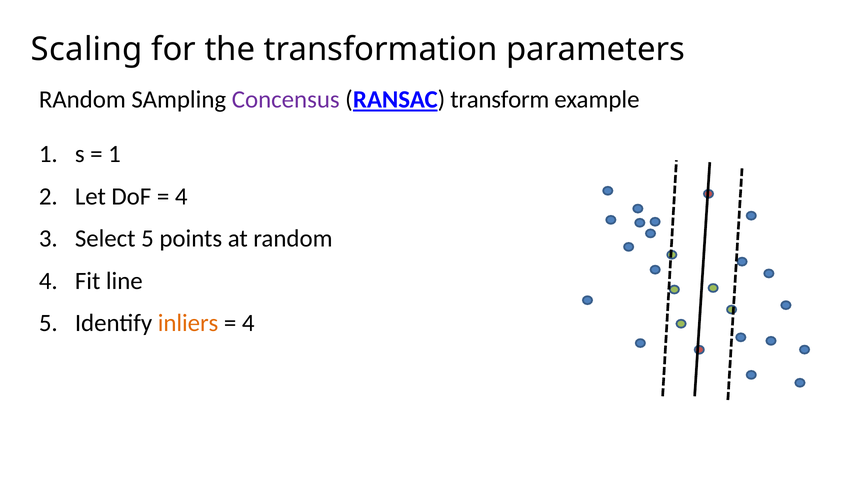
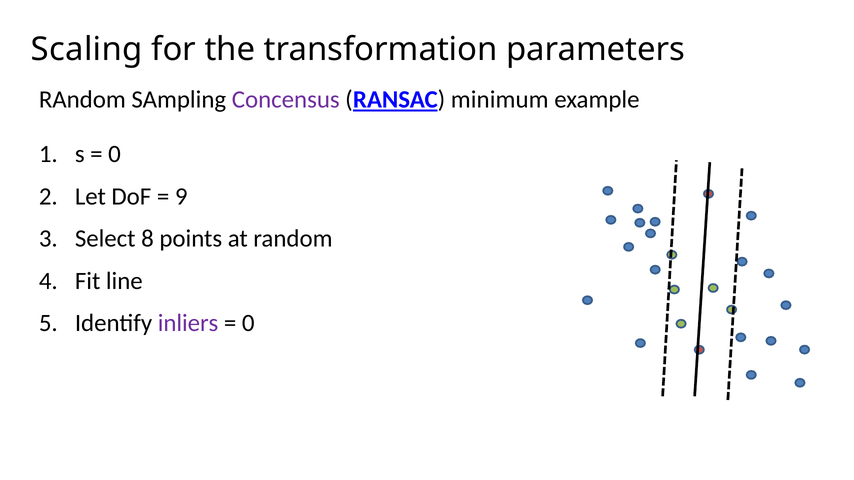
transform: transform -> minimum
1 at (115, 154): 1 -> 0
4 at (181, 197): 4 -> 9
Select 5: 5 -> 8
inliers colour: orange -> purple
4 at (248, 324): 4 -> 0
